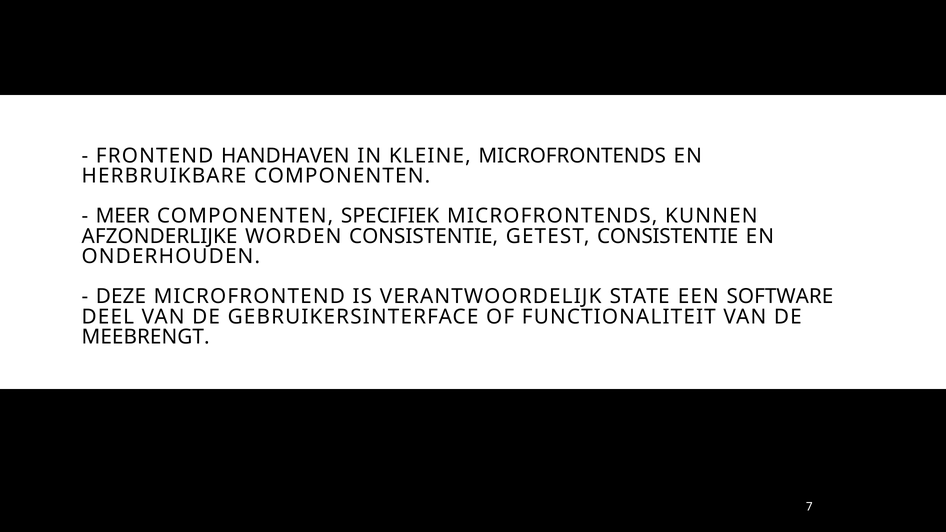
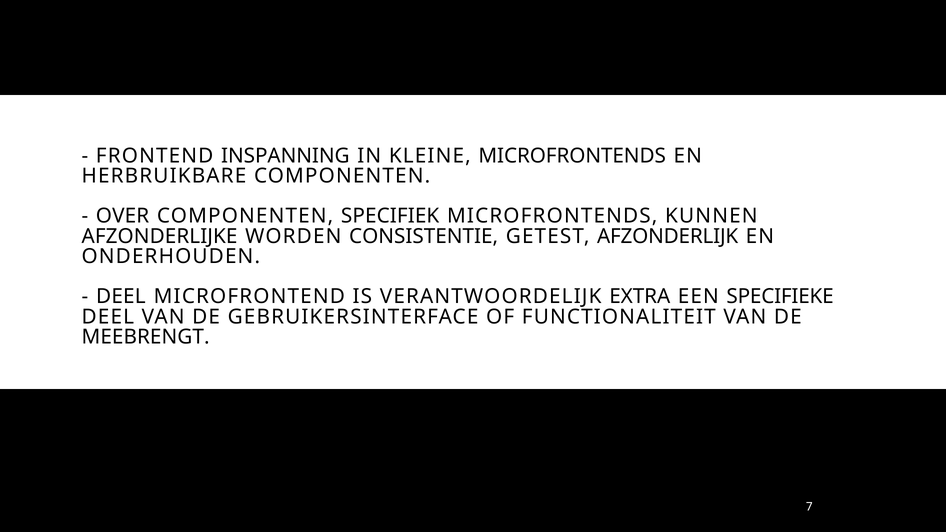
HANDHAVEN: HANDHAVEN -> INSPANNING
MEER: MEER -> OVER
GETEST CONSISTENTIE: CONSISTENTIE -> AFZONDERLIJK
DEZE at (121, 297): DEZE -> DEEL
STATE: STATE -> EXTRA
SOFTWARE: SOFTWARE -> SPECIFIEKE
